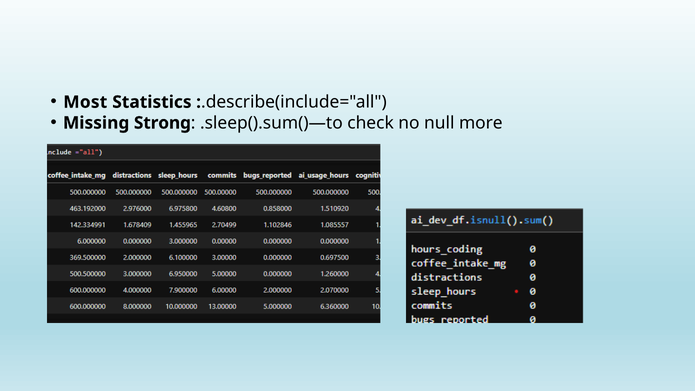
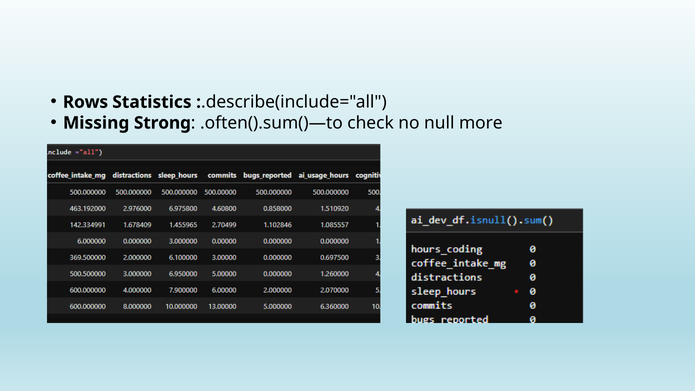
Most: Most -> Rows
.sleep().sum()—to: .sleep().sum()—to -> .often().sum()—to
